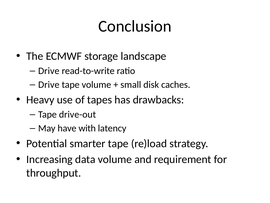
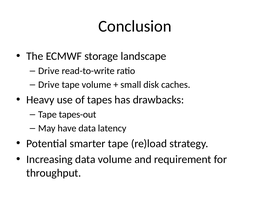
drive-out: drive-out -> tapes-out
have with: with -> data
